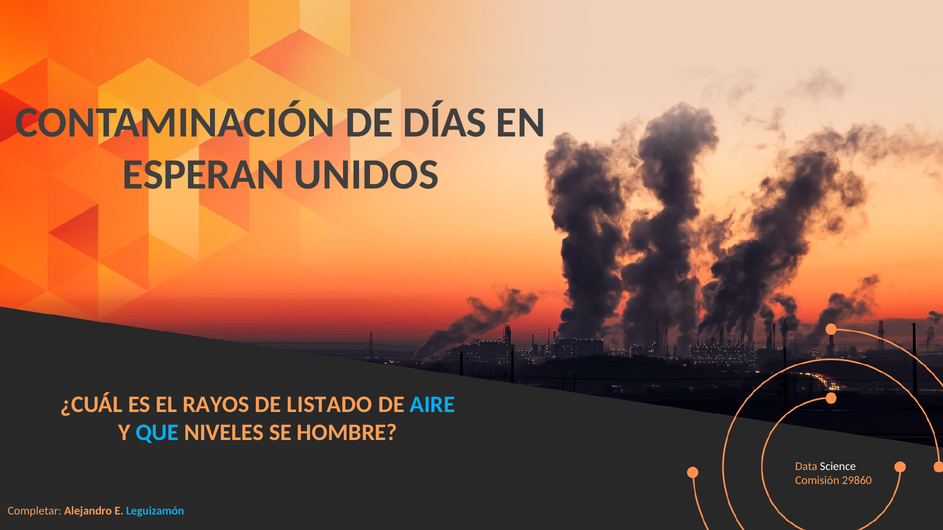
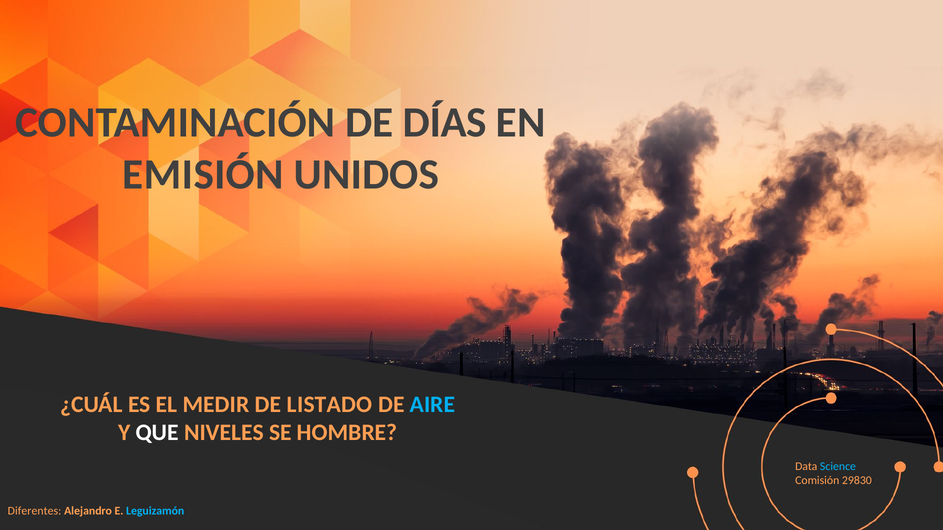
ESPERAN: ESPERAN -> EMISIÓN
RAYOS: RAYOS -> MEDIR
QUE colour: light blue -> white
Science colour: white -> light blue
29860: 29860 -> 29830
Completar: Completar -> Diferentes
